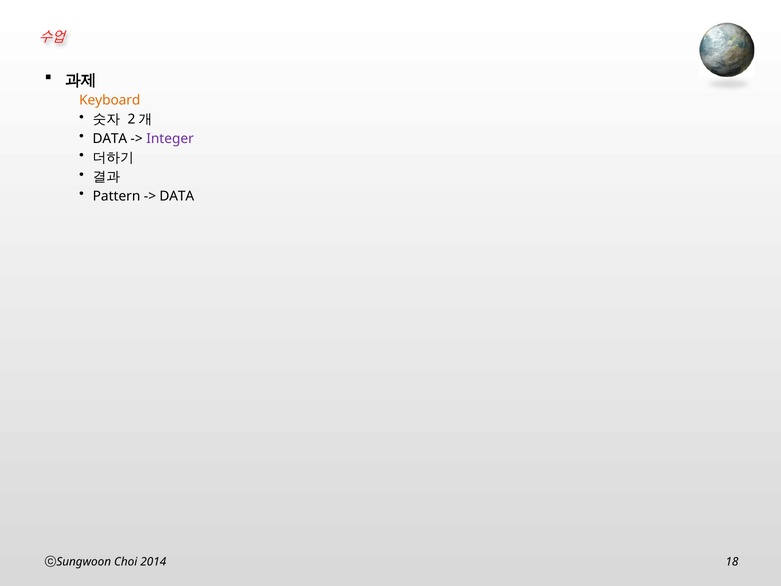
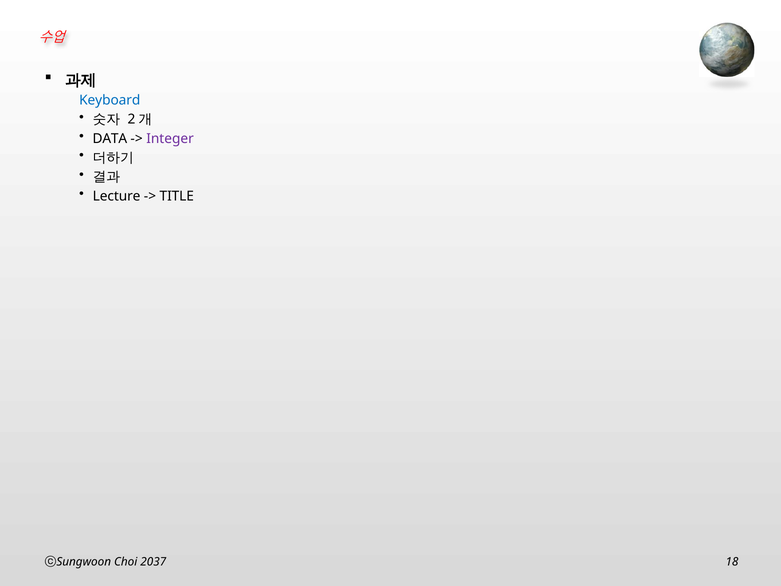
Keyboard colour: orange -> blue
Pattern: Pattern -> Lecture
DATA at (177, 196): DATA -> TITLE
2014: 2014 -> 2037
